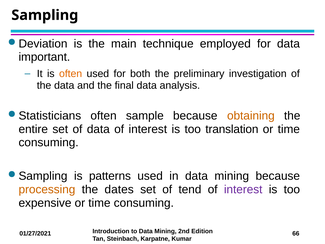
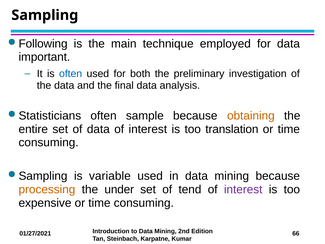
Deviation: Deviation -> Following
often at (71, 74) colour: orange -> blue
patterns: patterns -> variable
dates: dates -> under
